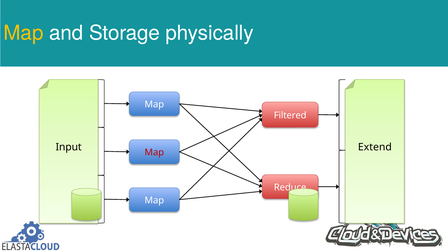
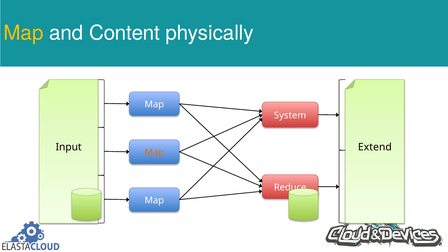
Storage: Storage -> Content
Filtered: Filtered -> System
Map at (154, 152) colour: red -> orange
